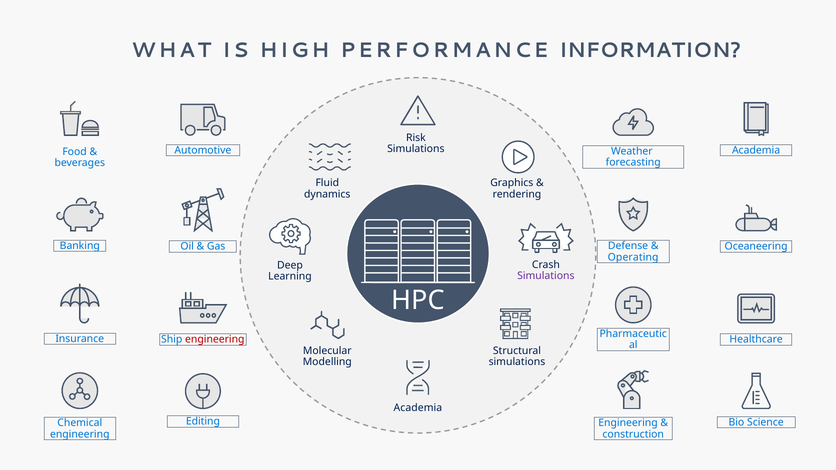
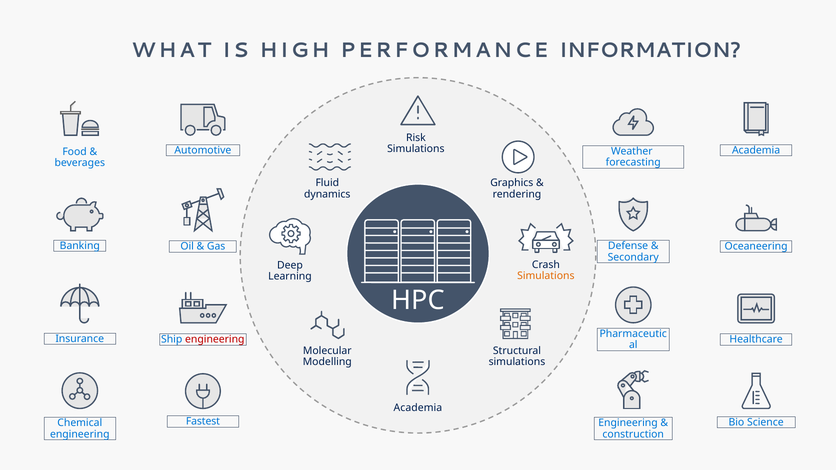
Operating: Operating -> Secondary
Simulations at (546, 276) colour: purple -> orange
Editing: Editing -> Fastest
